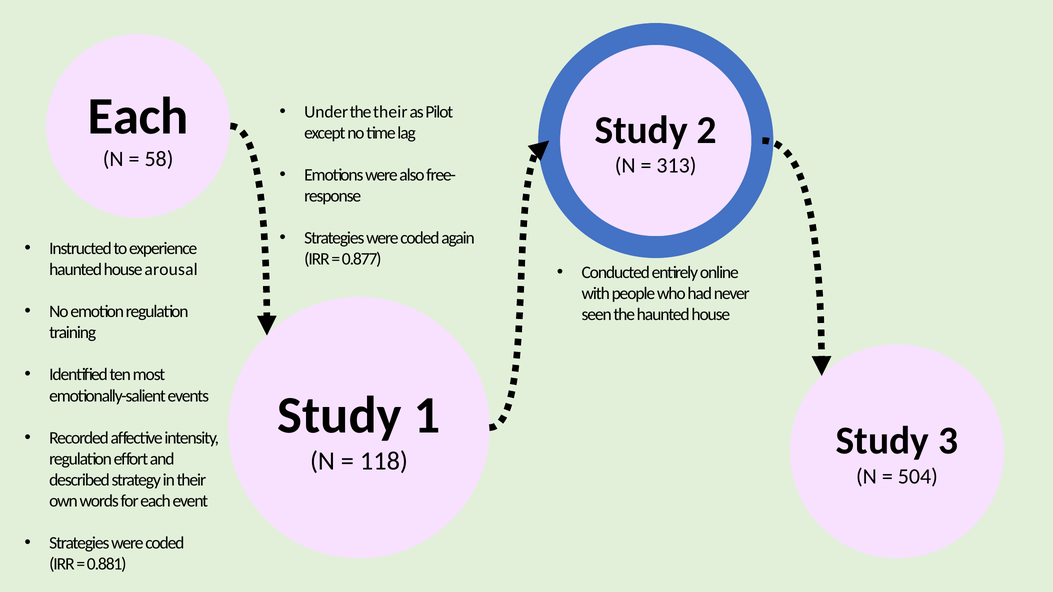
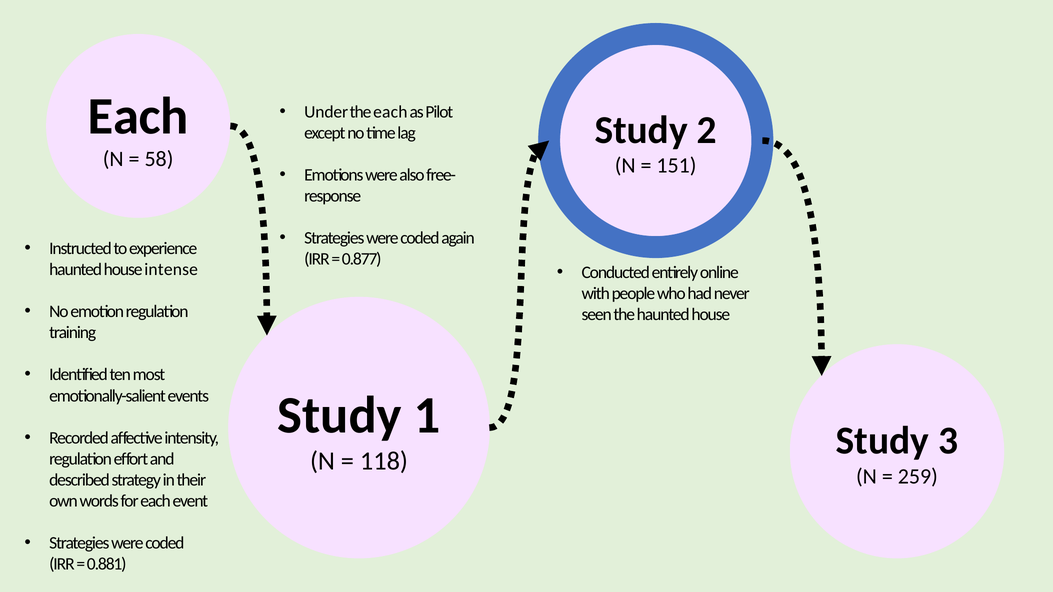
the their: their -> each
313: 313 -> 151
arousal: arousal -> intense
504: 504 -> 259
